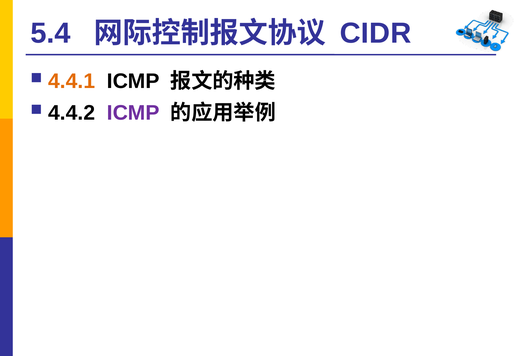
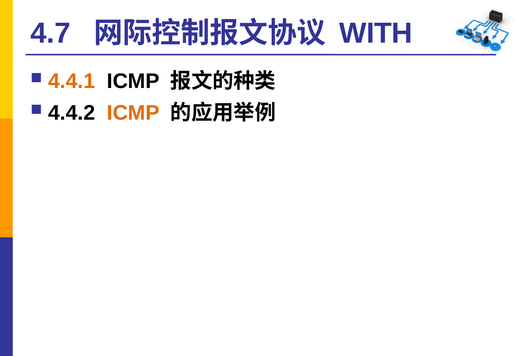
5.4: 5.4 -> 4.7
CIDR: CIDR -> WITH
ICMP at (133, 113) colour: purple -> orange
